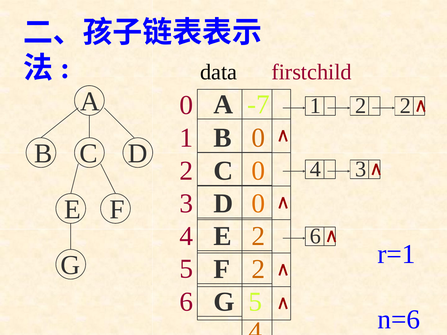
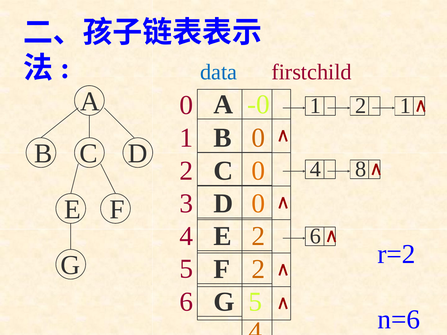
data colour: black -> blue
-7: -7 -> -0
1 2 2: 2 -> 1
4 3: 3 -> 8
r=1: r=1 -> r=2
